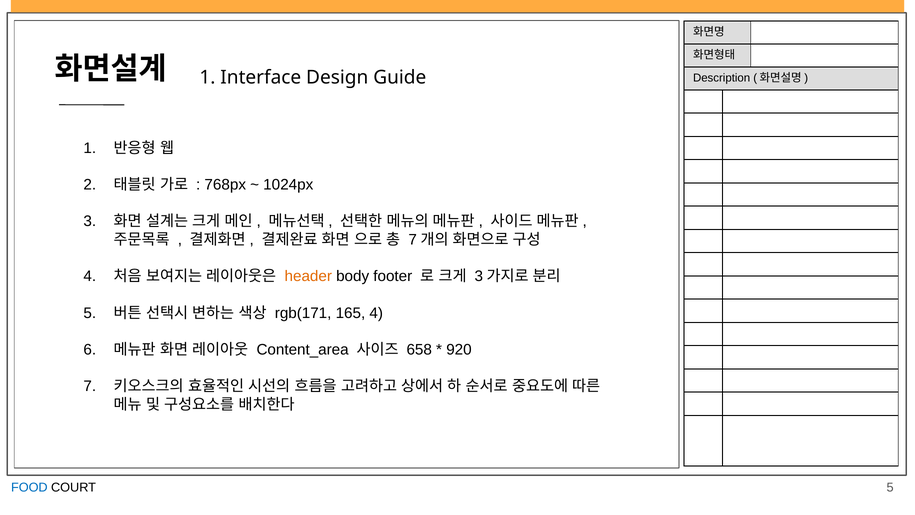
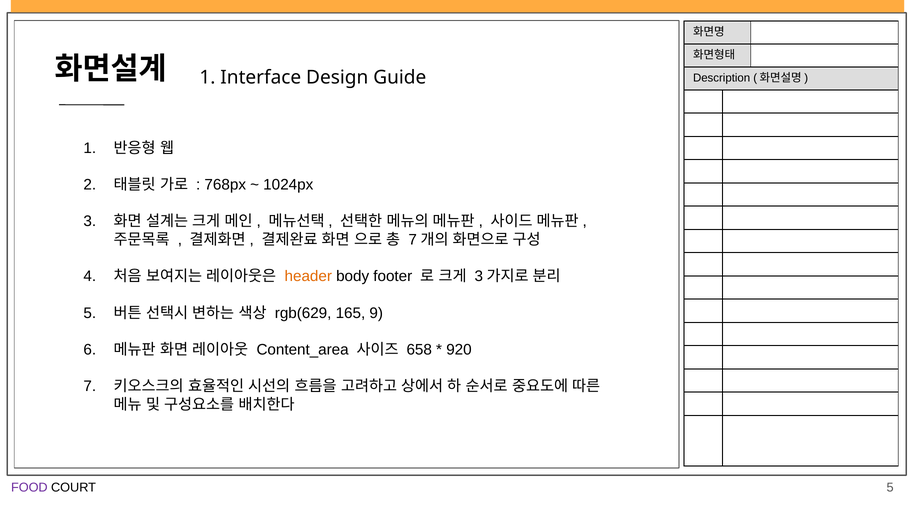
rgb(171: rgb(171 -> rgb(629
165 4: 4 -> 9
FOOD colour: blue -> purple
